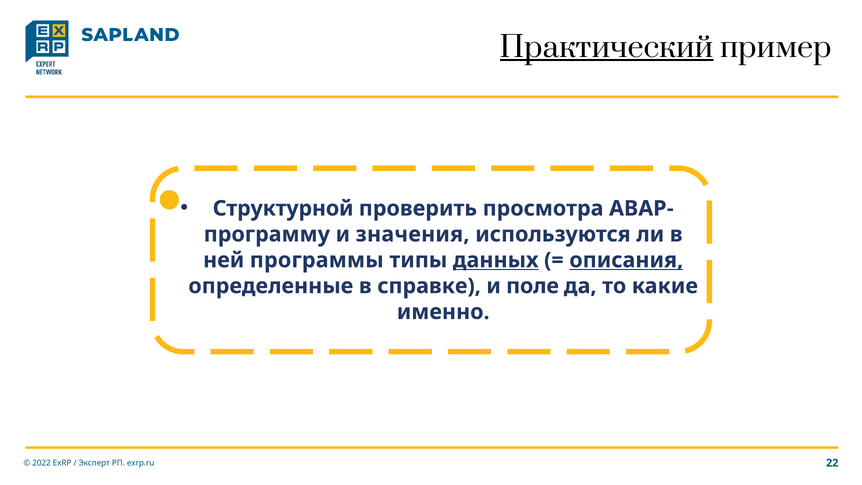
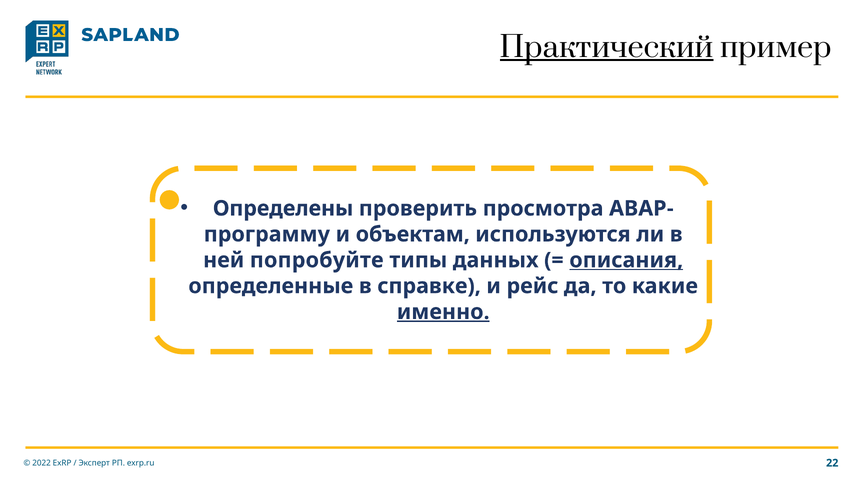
Структурной: Структурной -> Определены
значения: значения -> объектам
программы: программы -> попробуйте
данных underline: present -> none
поле: поле -> рейс
именно underline: none -> present
